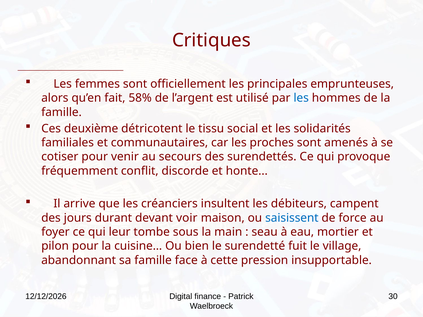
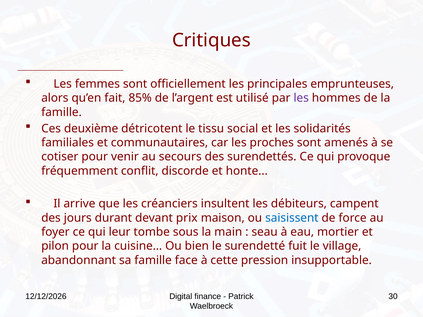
58%: 58% -> 85%
les at (301, 98) colour: blue -> purple
voir: voir -> prix
